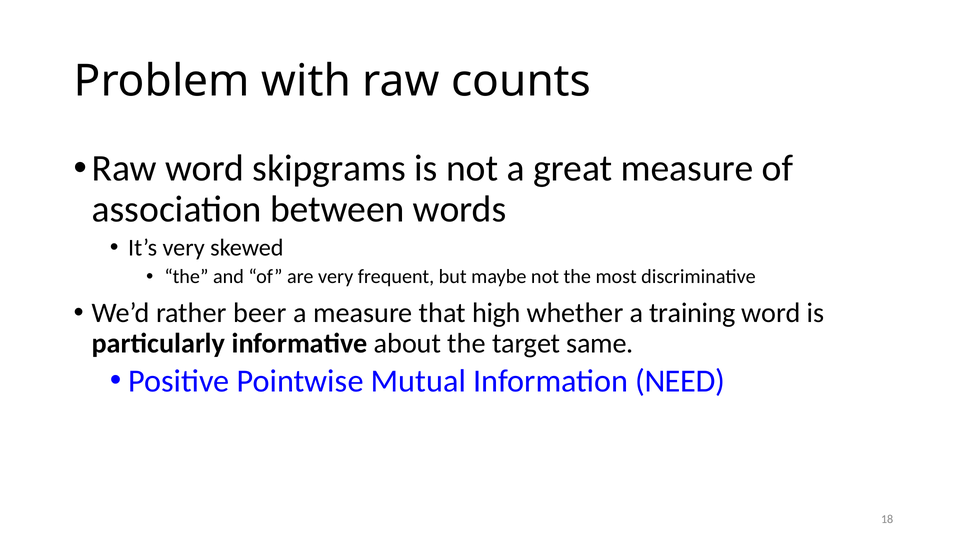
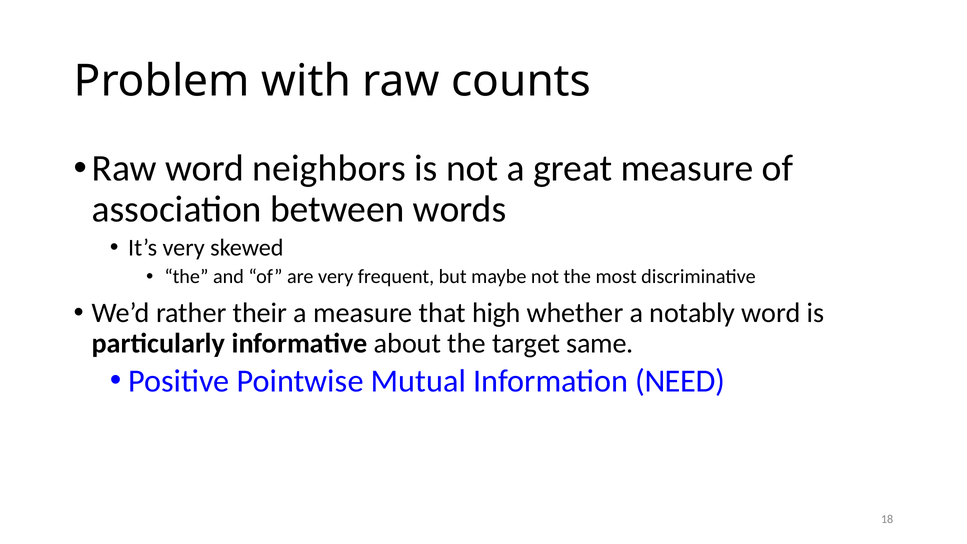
skipgrams: skipgrams -> neighbors
beer: beer -> their
training: training -> notably
